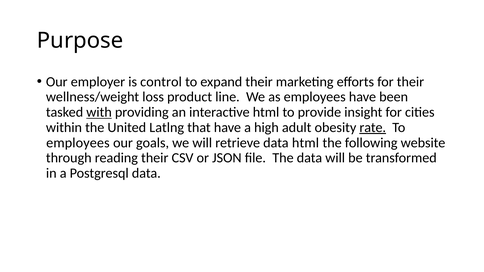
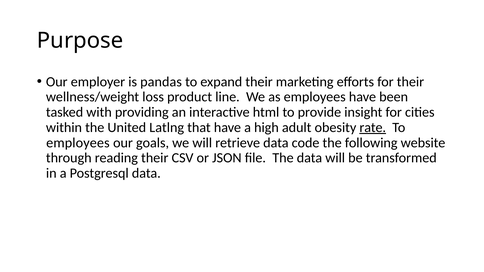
control: control -> pandas
with underline: present -> none
data html: html -> code
